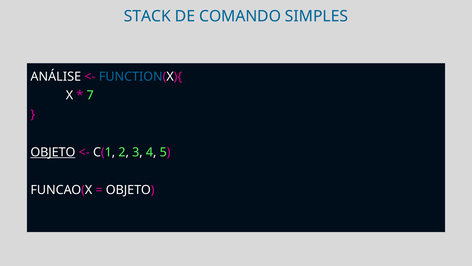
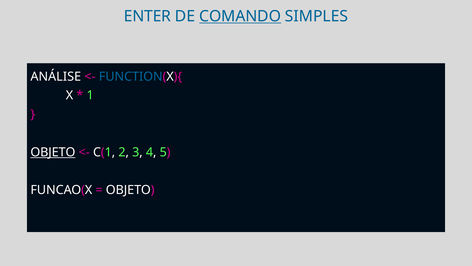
STACK: STACK -> ENTER
COMANDO underline: none -> present
7: 7 -> 1
